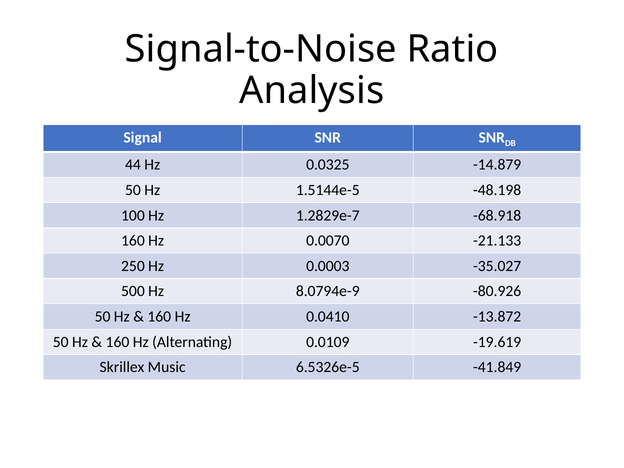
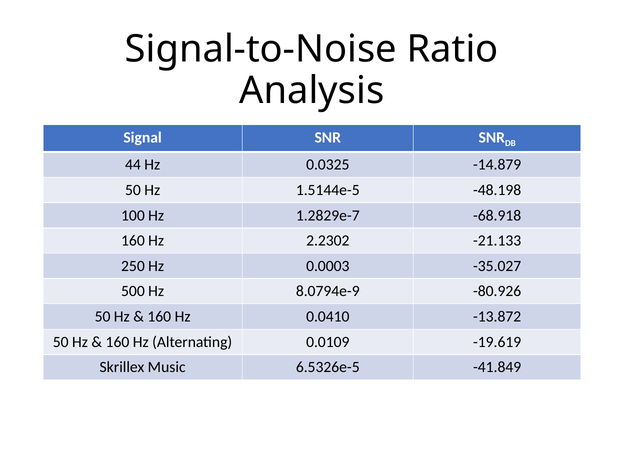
0.0070: 0.0070 -> 2.2302
